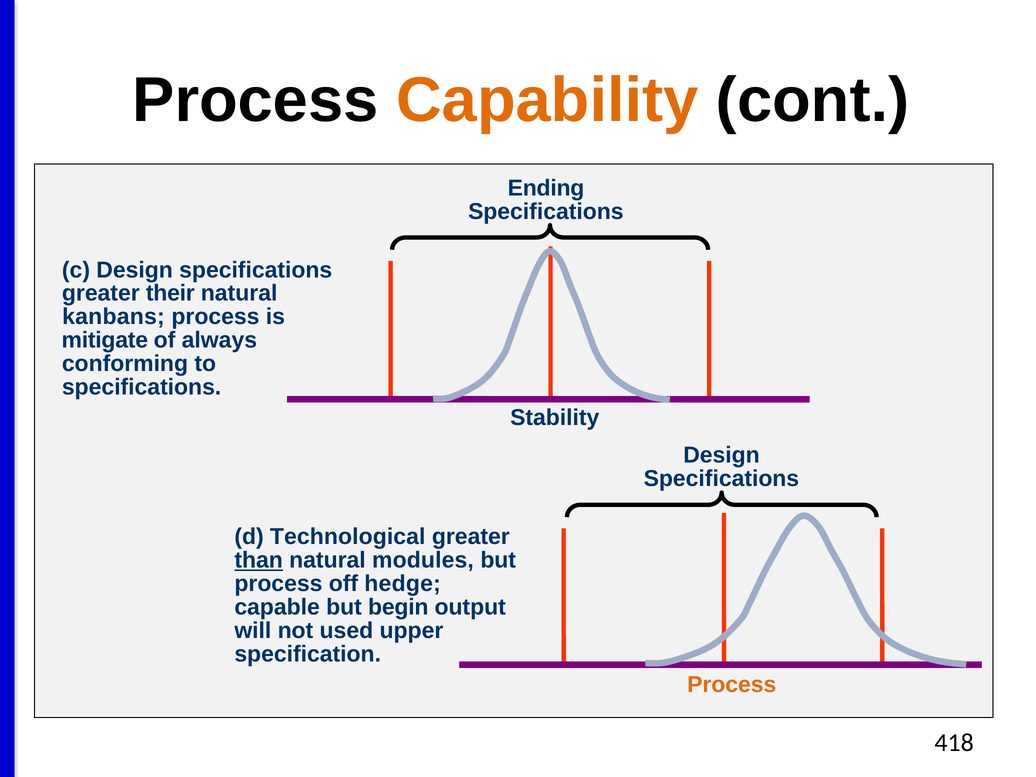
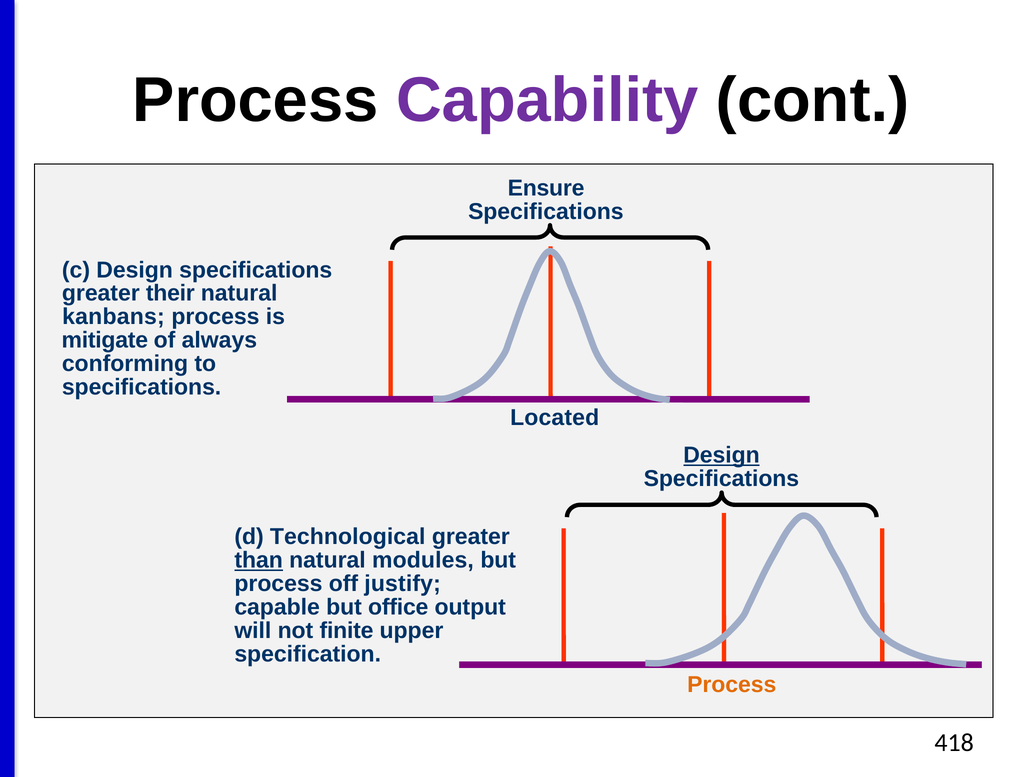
Capability colour: orange -> purple
Ending: Ending -> Ensure
Stability: Stability -> Located
Design at (721, 455) underline: none -> present
hedge: hedge -> justify
begin: begin -> office
used: used -> finite
